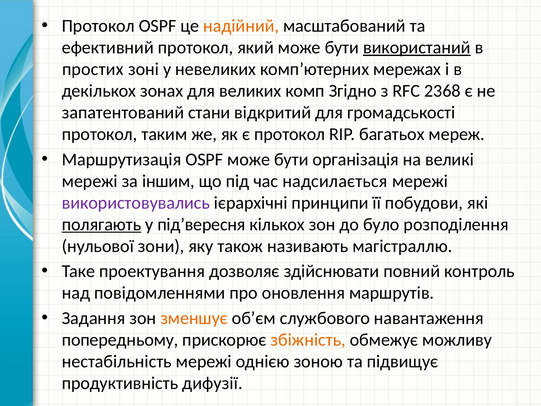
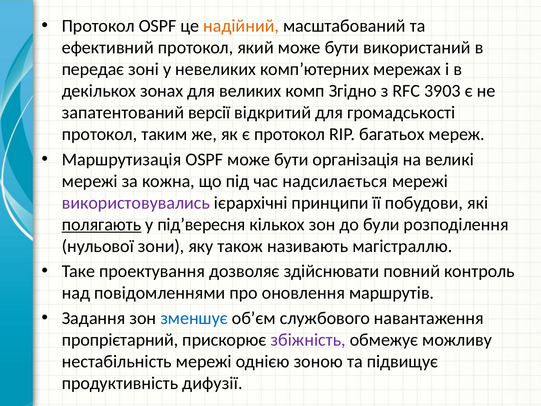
використаний underline: present -> none
простих: простих -> передає
2368: 2368 -> 3903
стани: стани -> версії
іншим: іншим -> кожна
було: було -> були
зменшує colour: orange -> blue
попередньому: попередньому -> пропрієтарний
збіжність colour: orange -> purple
